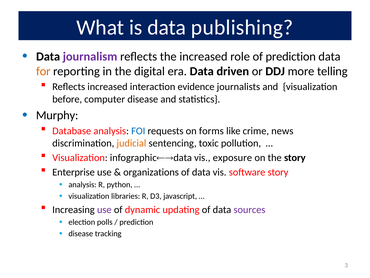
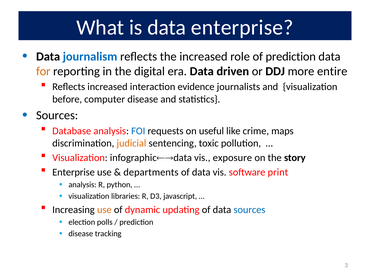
data publishing: publishing -> enterprise
journalism colour: purple -> blue
telling: telling -> entire
Murphy at (57, 115): Murphy -> Sources
forms: forms -> useful
news: news -> maps
organizations: organizations -> departments
software story: story -> print
use at (104, 209) colour: purple -> orange
sources at (249, 209) colour: purple -> blue
